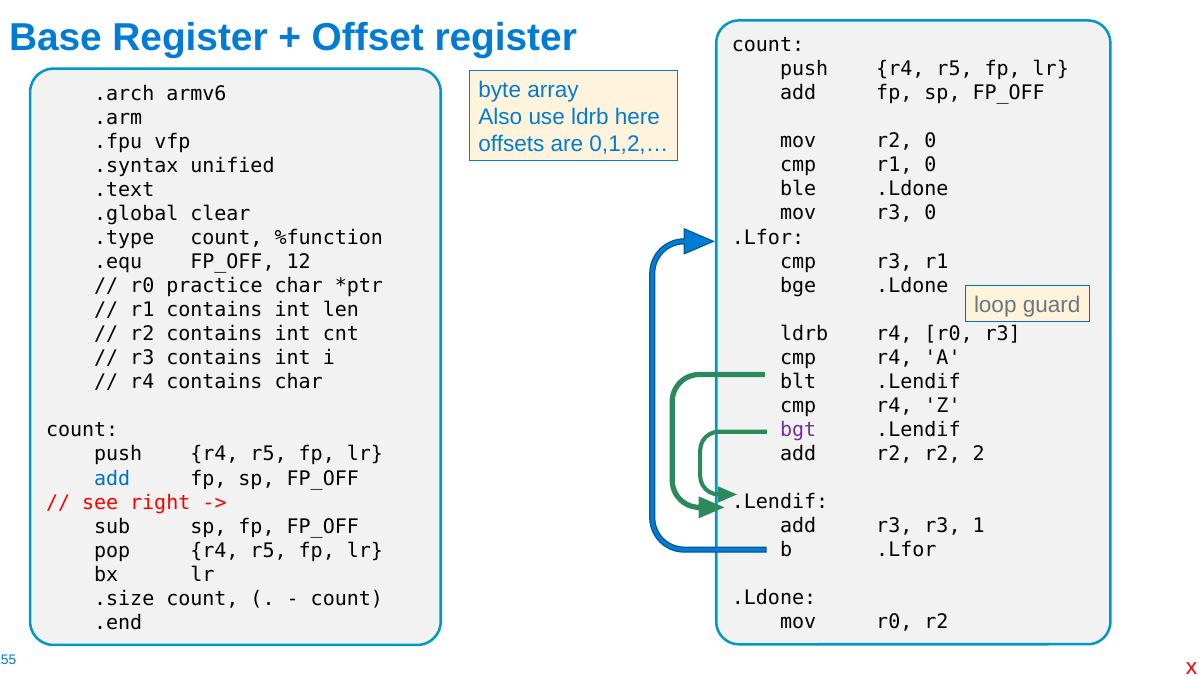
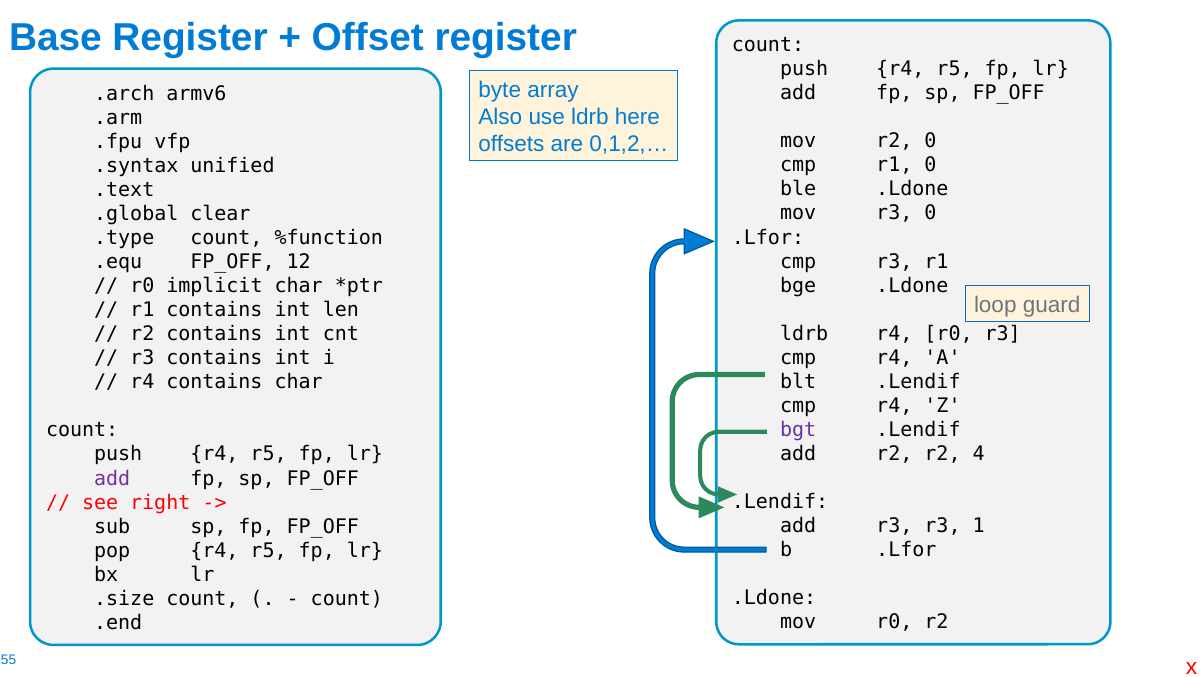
practice: practice -> implicit
2: 2 -> 4
add at (112, 478) colour: blue -> purple
